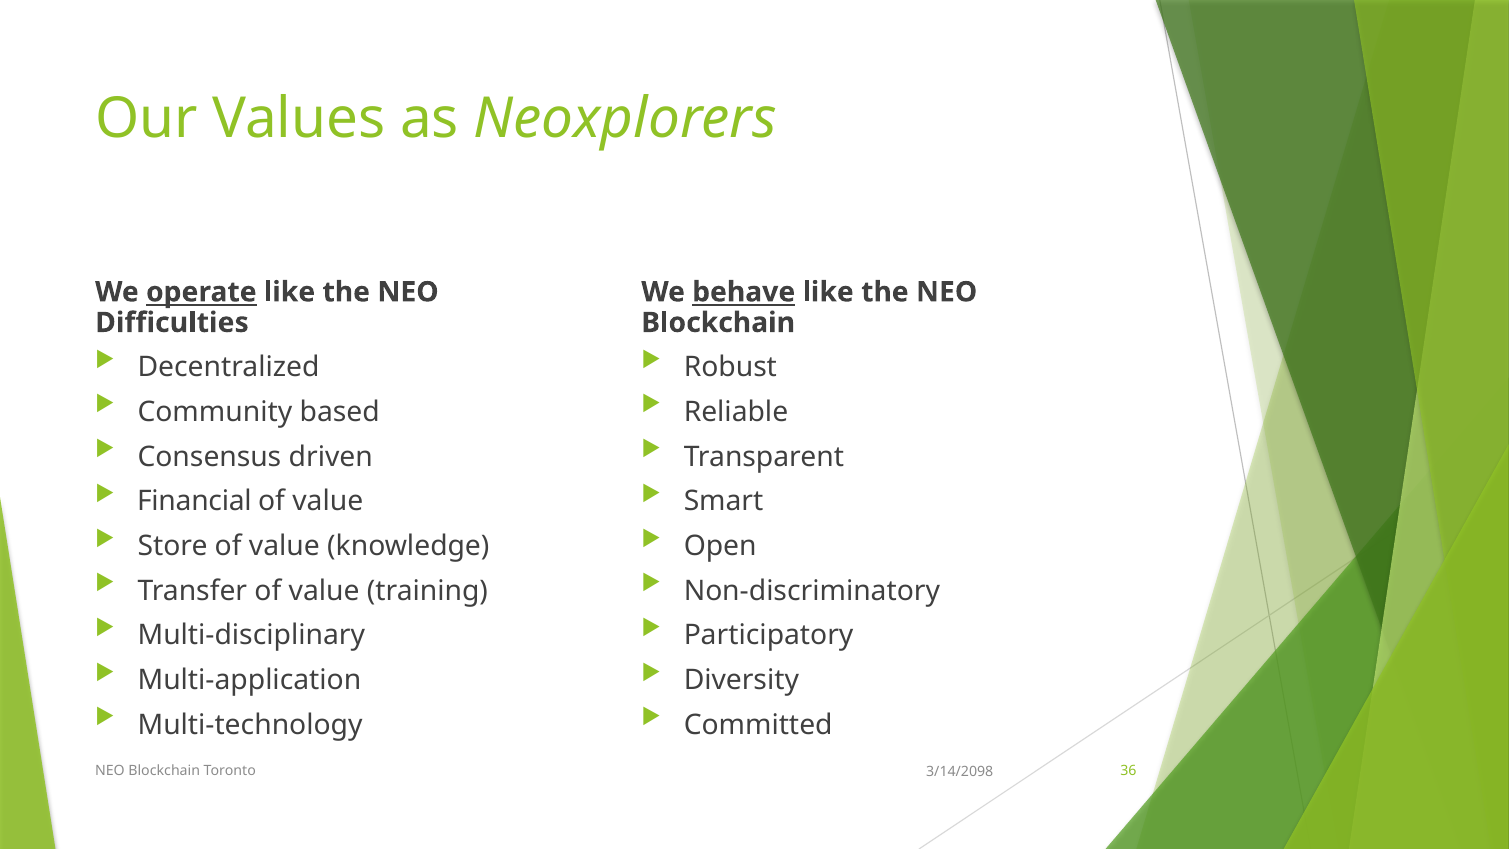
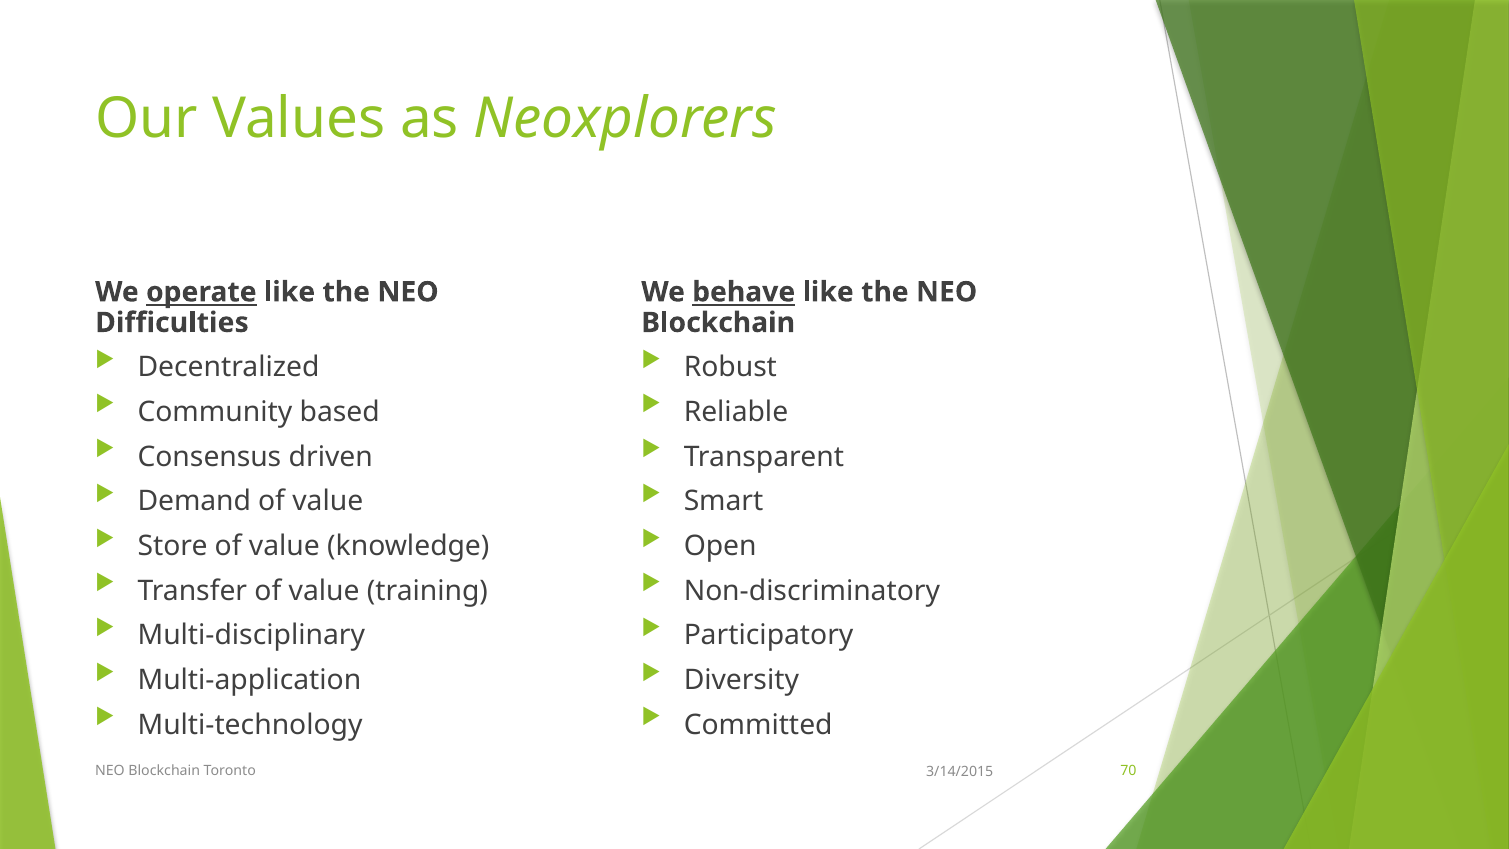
Financial: Financial -> Demand
36: 36 -> 70
3/14/2098: 3/14/2098 -> 3/14/2015
